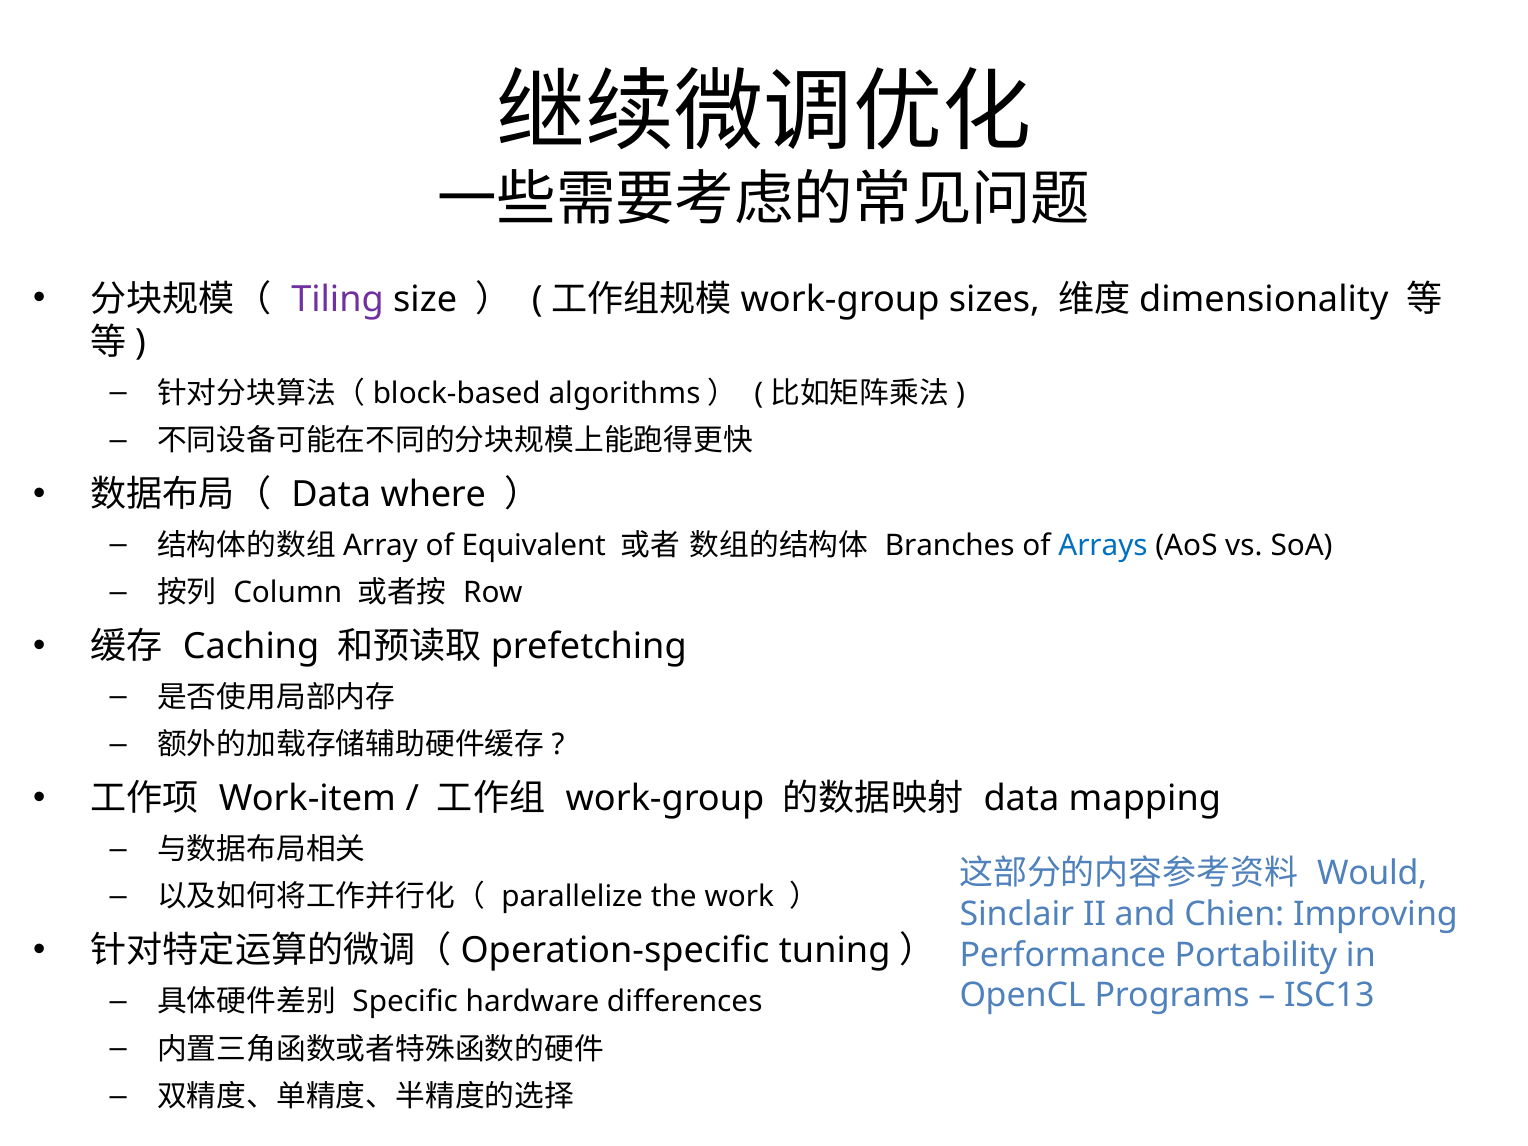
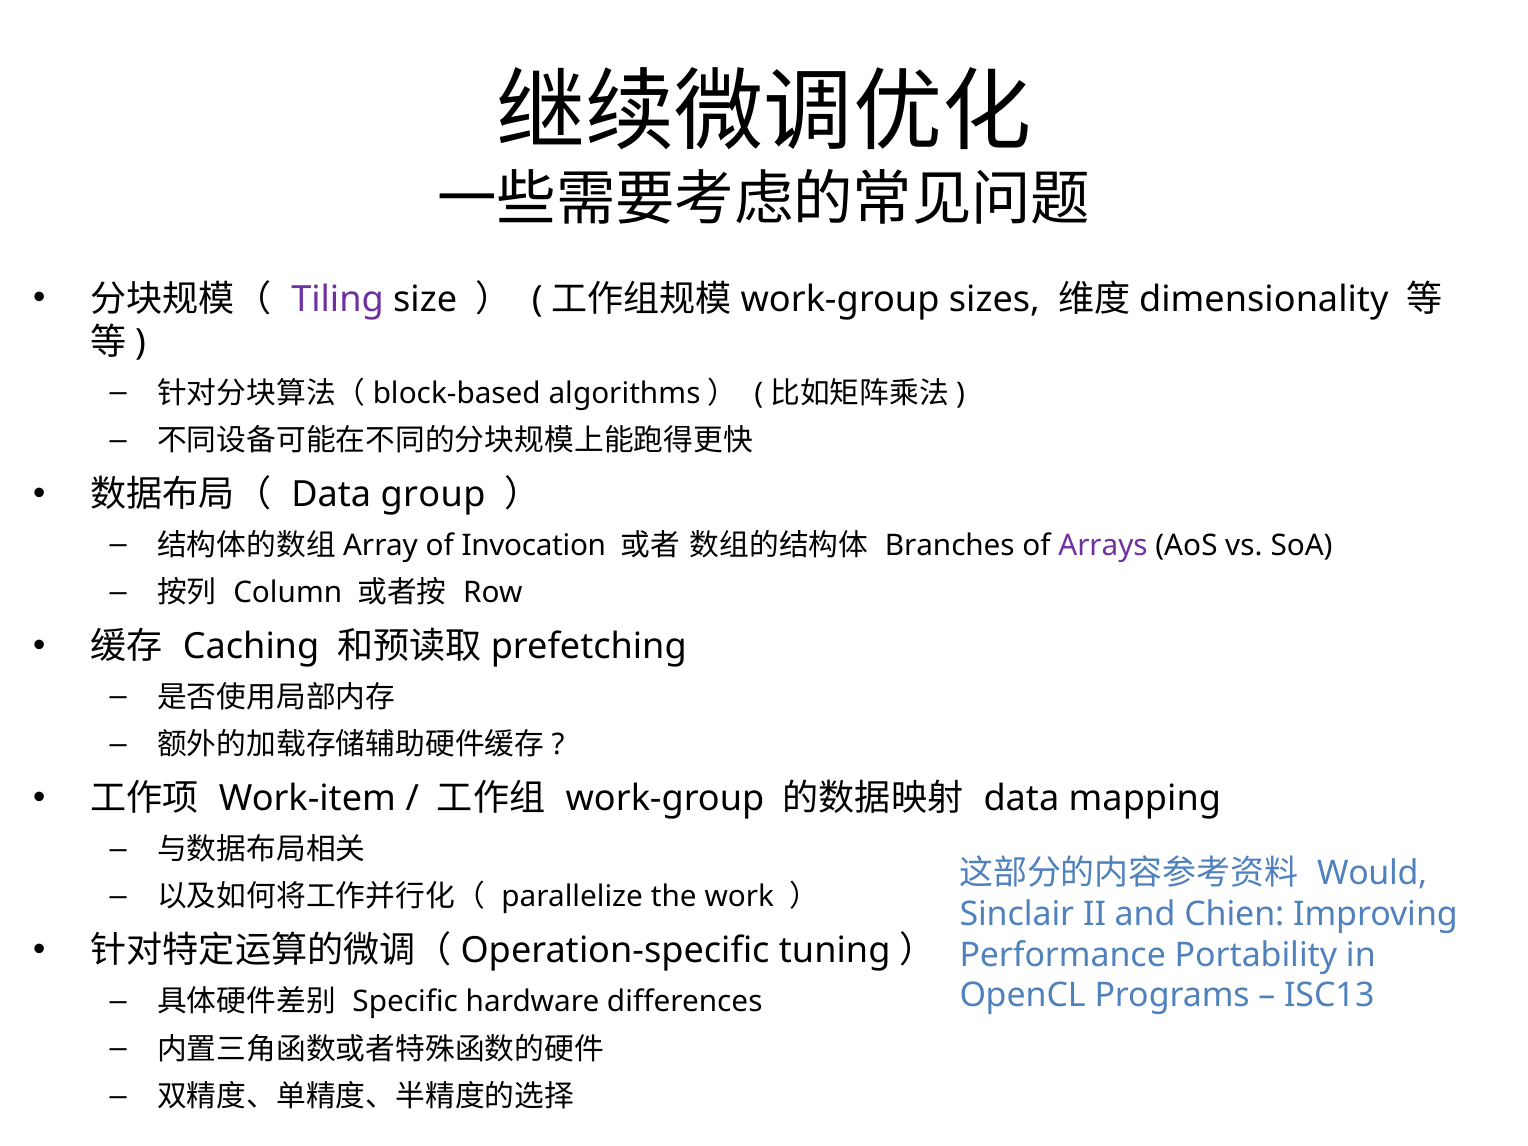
where: where -> group
Equivalent: Equivalent -> Invocation
Arrays colour: blue -> purple
